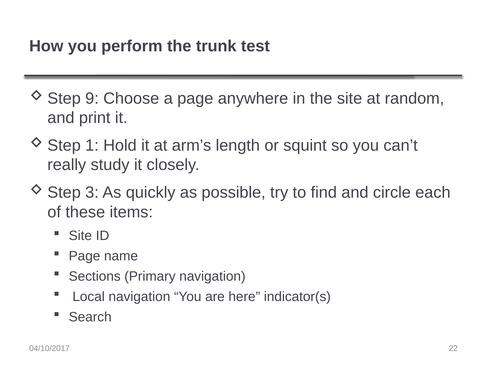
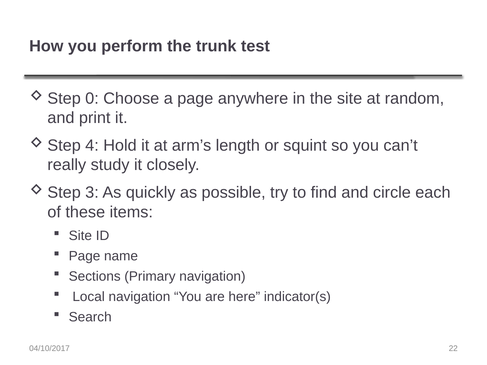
9: 9 -> 0
1: 1 -> 4
